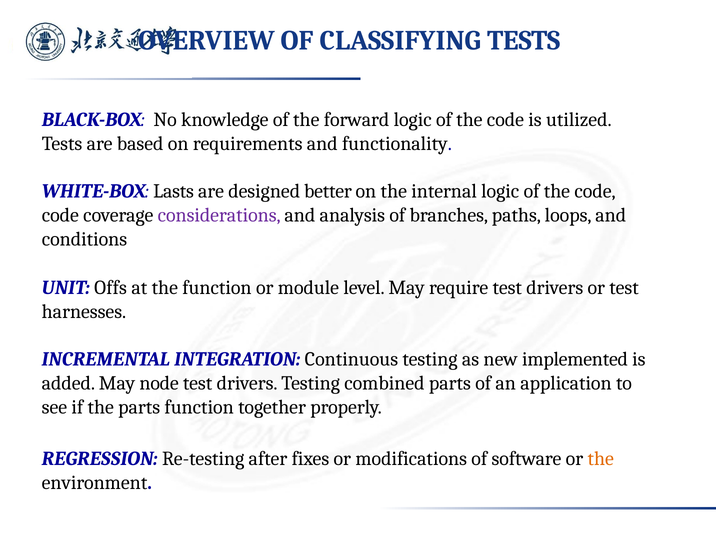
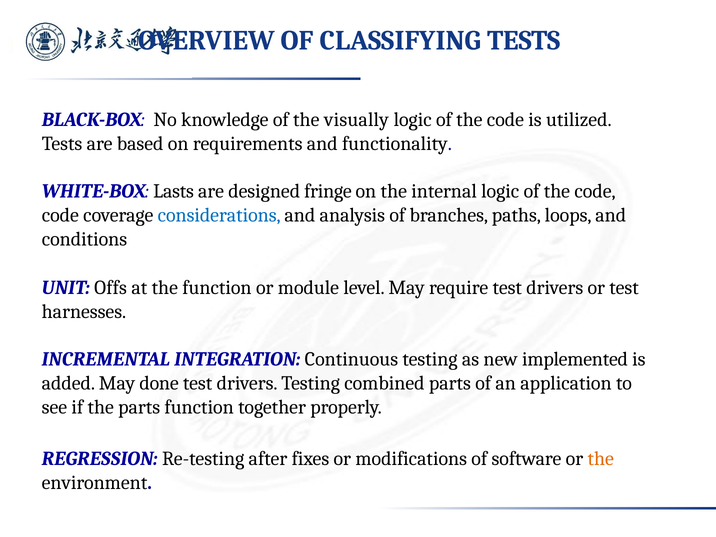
forward: forward -> visually
better: better -> fringe
considerations colour: purple -> blue
node: node -> done
